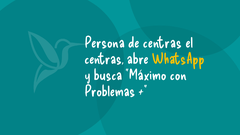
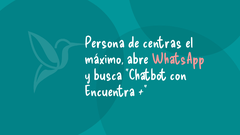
centras at (104, 59): centras -> máximo
WhatsApp colour: yellow -> pink
Máximo: Máximo -> Chatbot
Problemas: Problemas -> Encuentra
